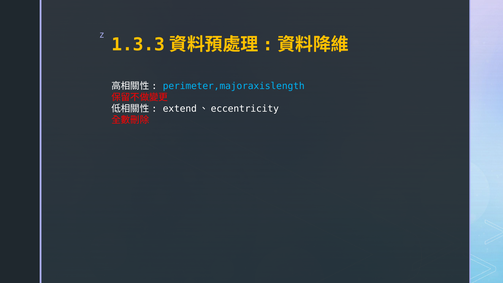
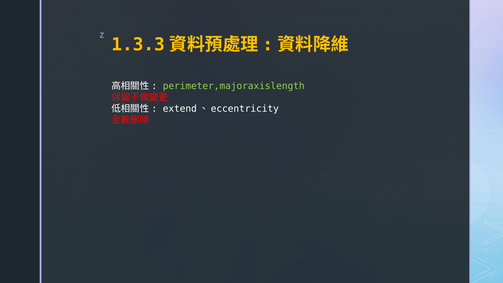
perimeter,majoraxislength colour: light blue -> light green
